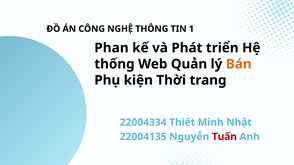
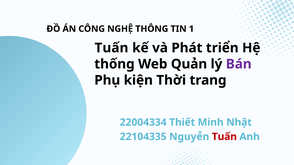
Phan at (111, 48): Phan -> Tuấn
Bán colour: orange -> purple
22004135: 22004135 -> 22104335
